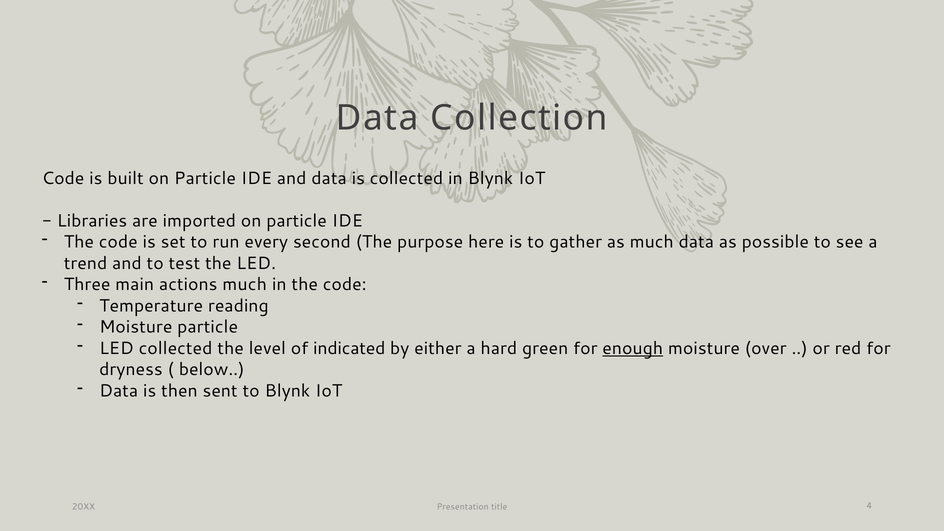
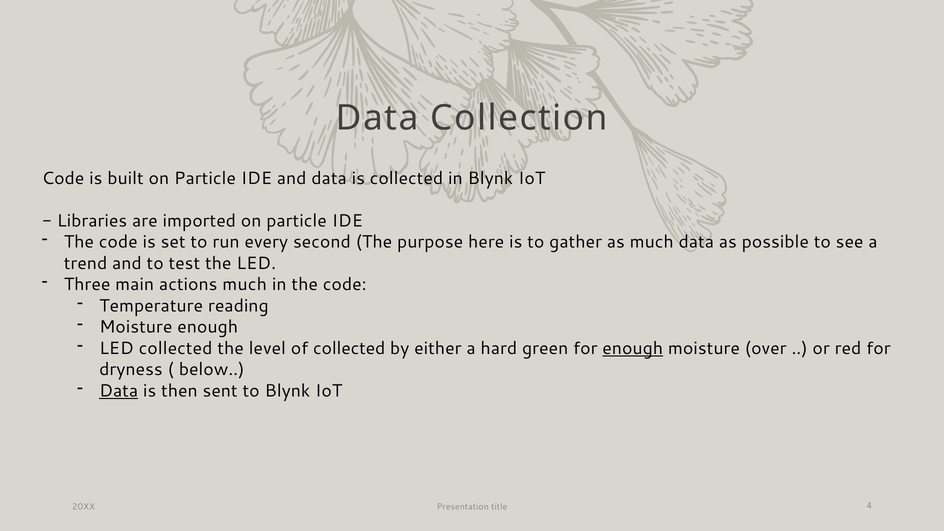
Moisture particle: particle -> enough
of indicated: indicated -> collected
Data at (119, 391) underline: none -> present
